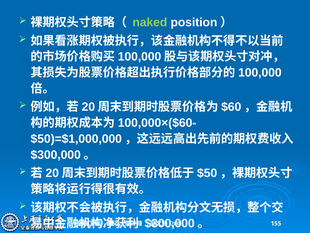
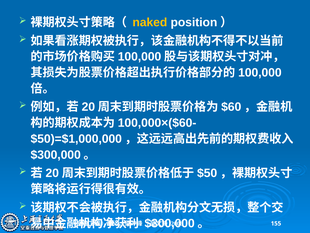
naked colour: light green -> yellow
